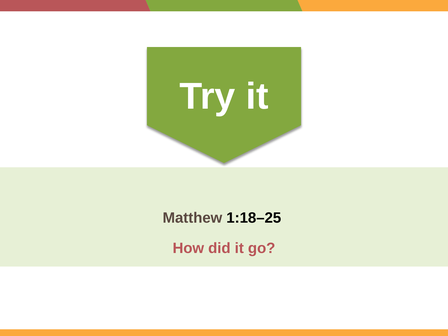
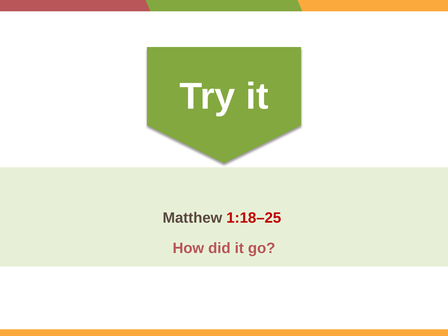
1:18–25 colour: black -> red
